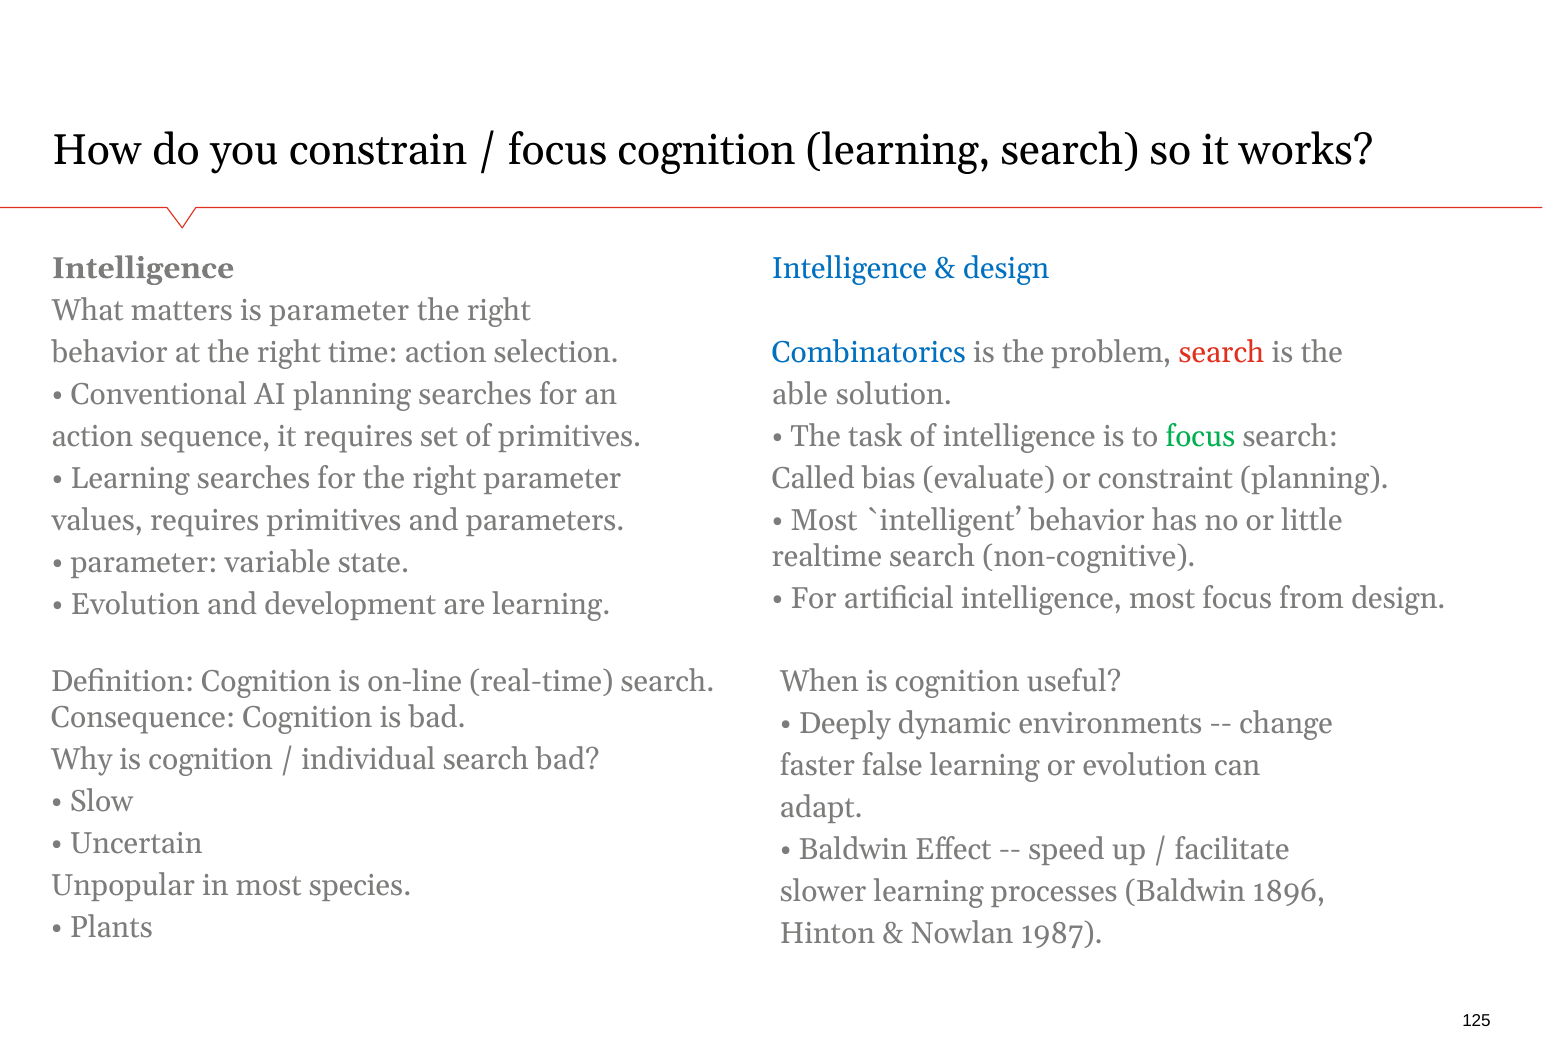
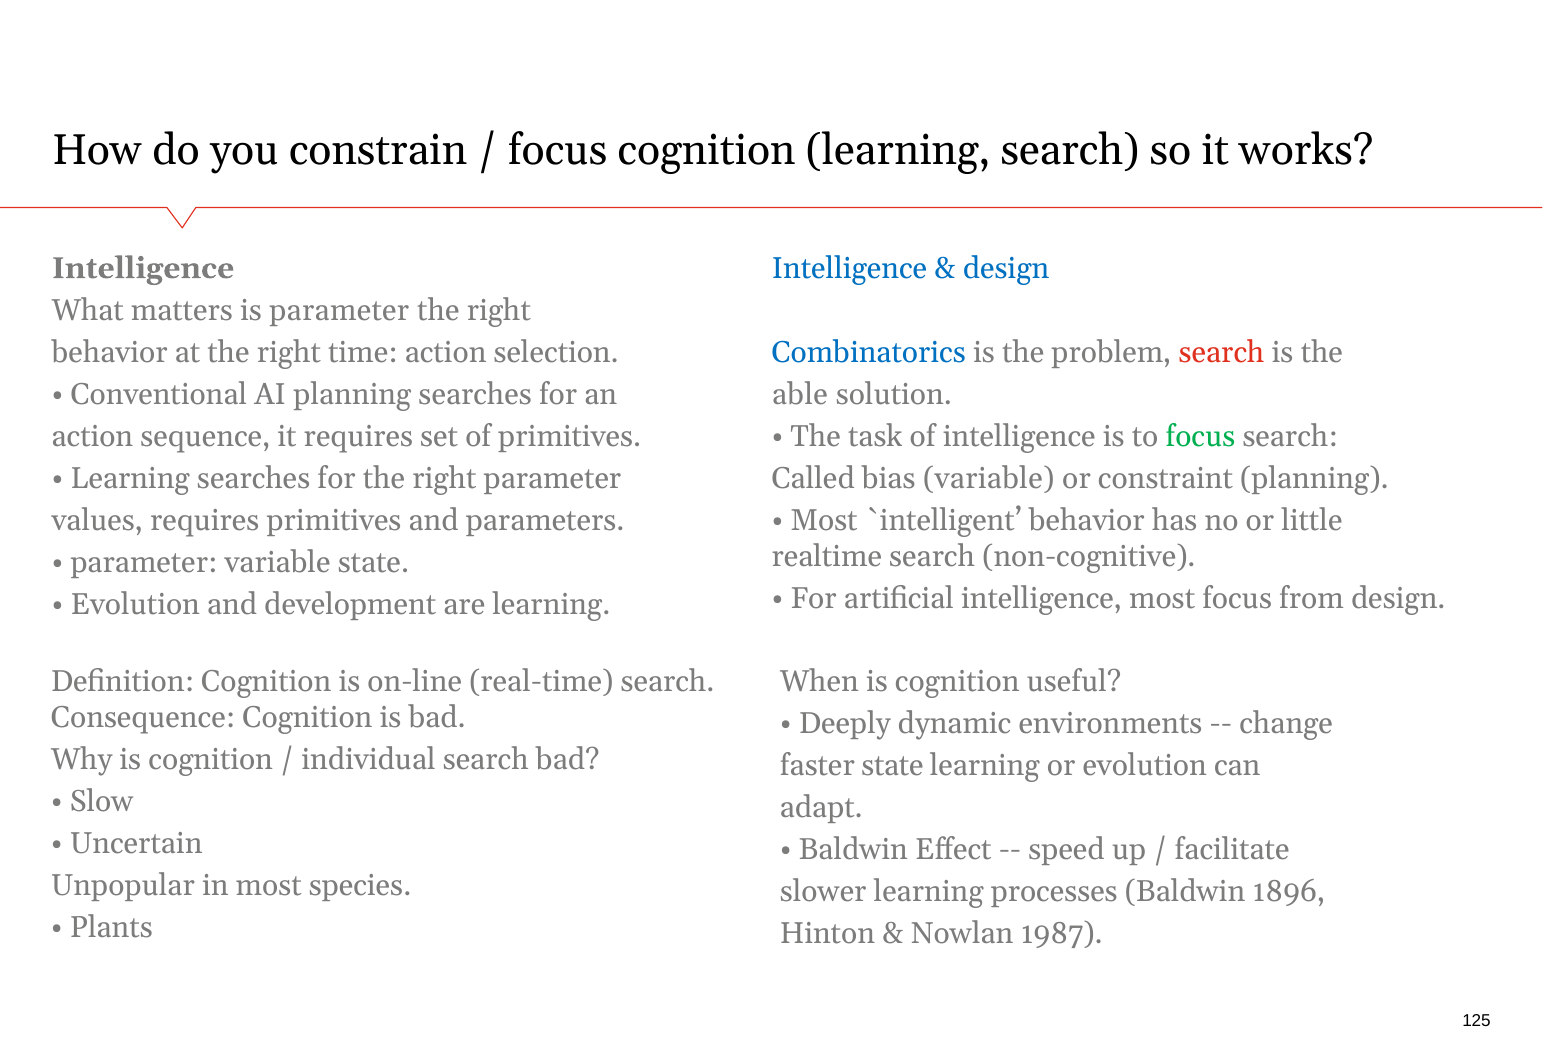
bias evaluate: evaluate -> variable
faster false: false -> state
